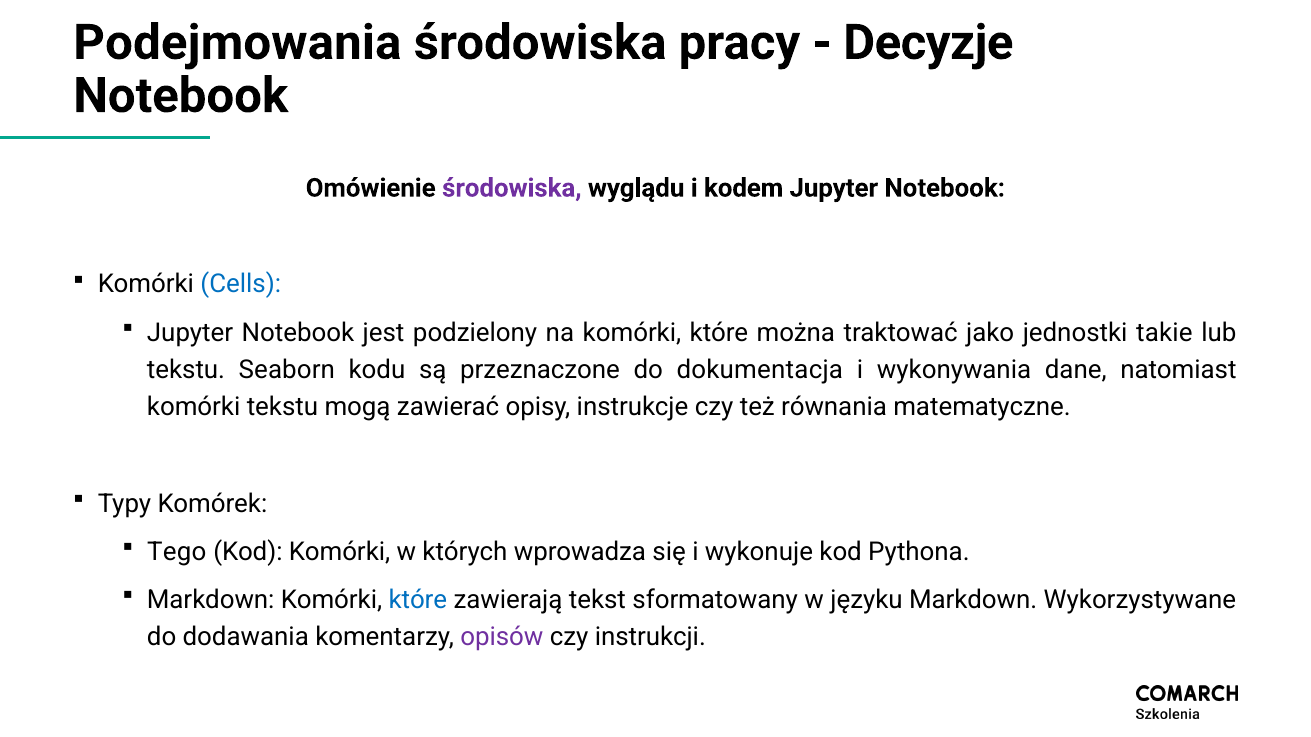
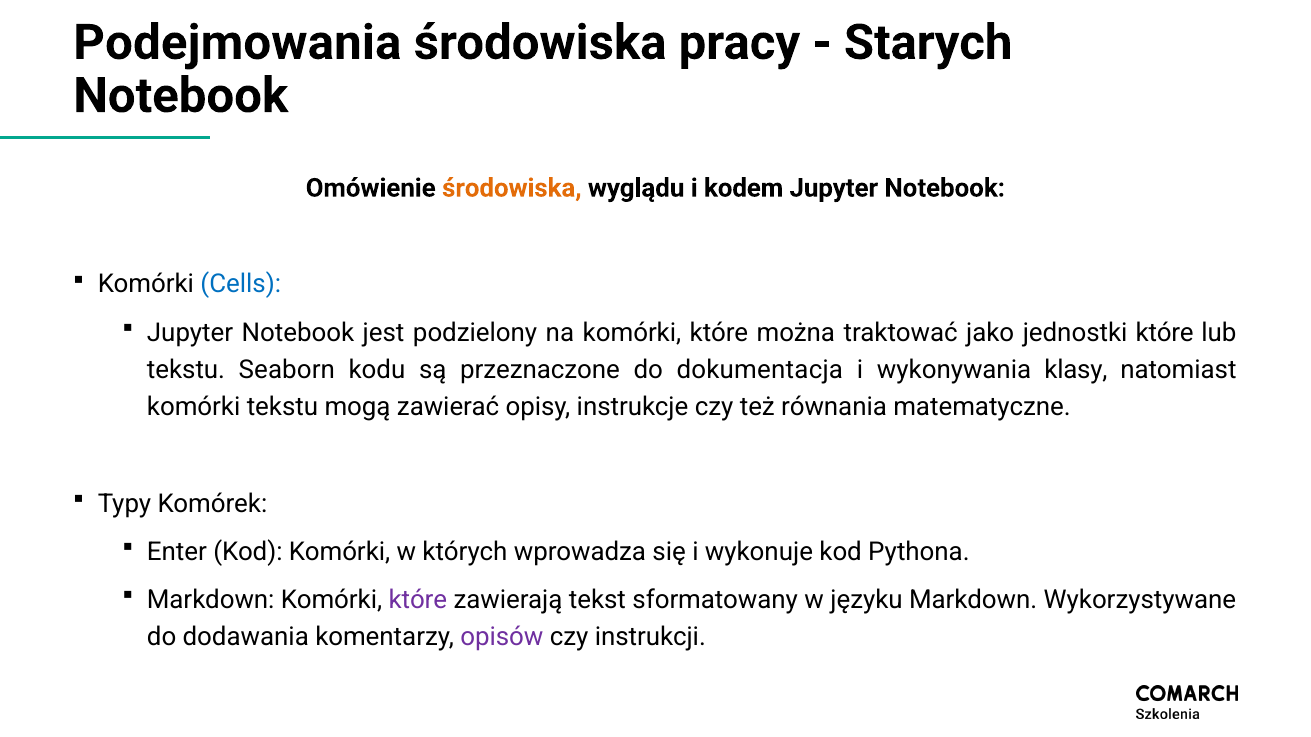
Decyzje: Decyzje -> Starych
środowiska at (512, 188) colour: purple -> orange
jednostki takie: takie -> które
dane: dane -> klasy
Tego: Tego -> Enter
które at (418, 600) colour: blue -> purple
